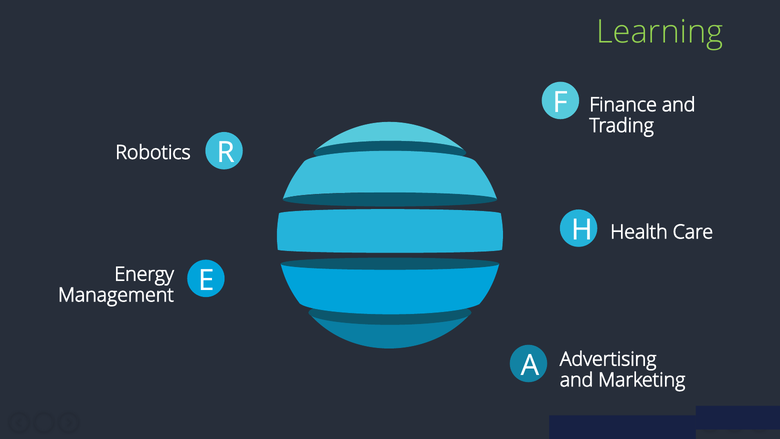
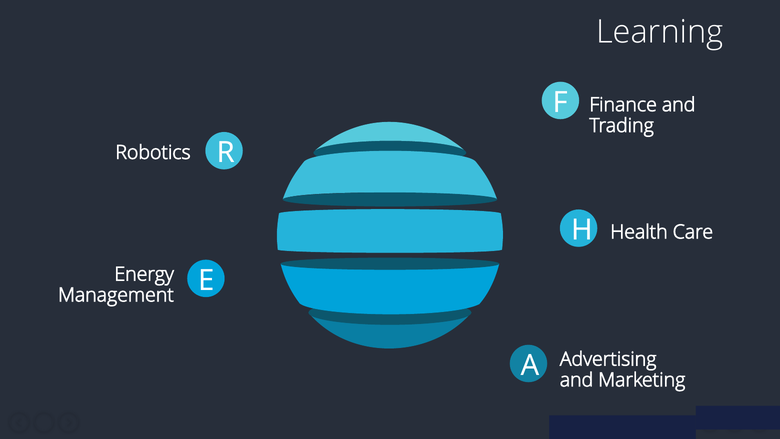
Learning colour: light green -> white
